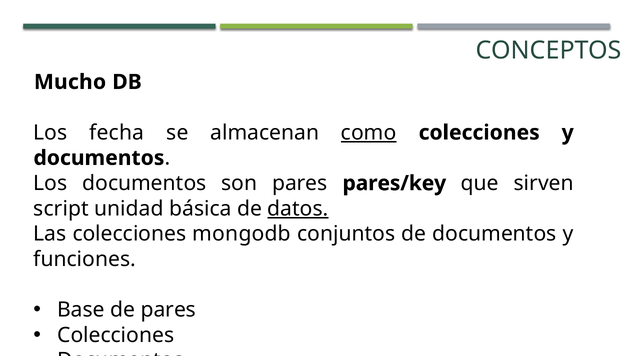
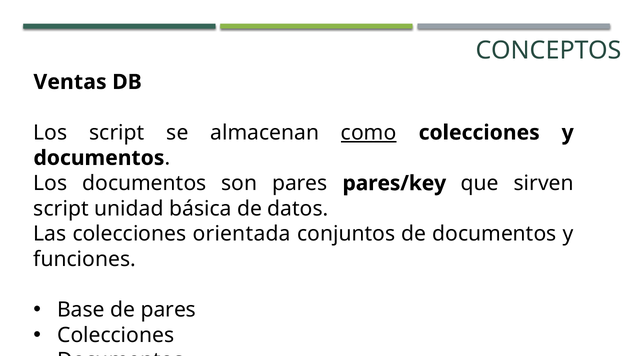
Mucho: Mucho -> Ventas
Los fecha: fecha -> script
datos underline: present -> none
mongodb: mongodb -> orientada
